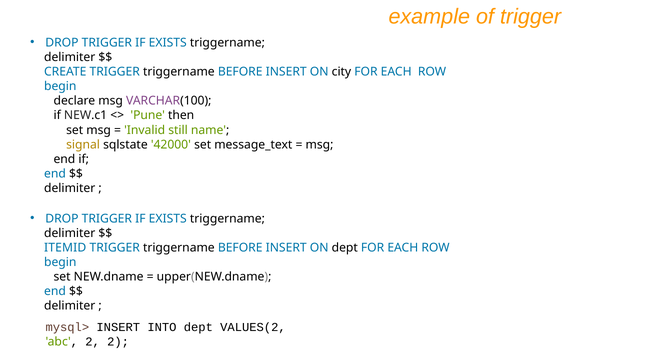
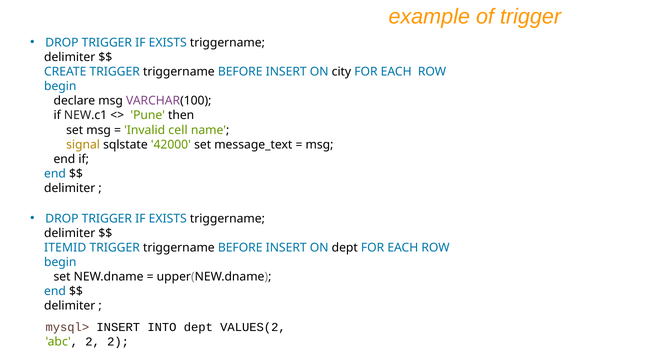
still: still -> cell
